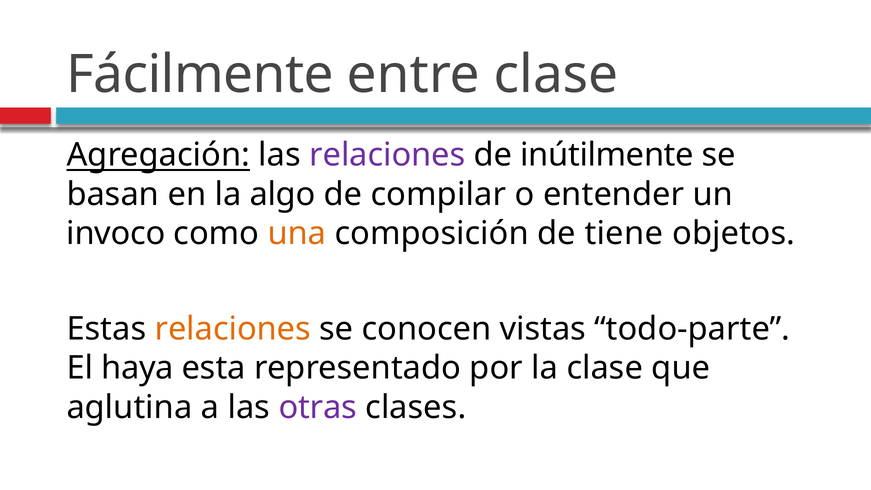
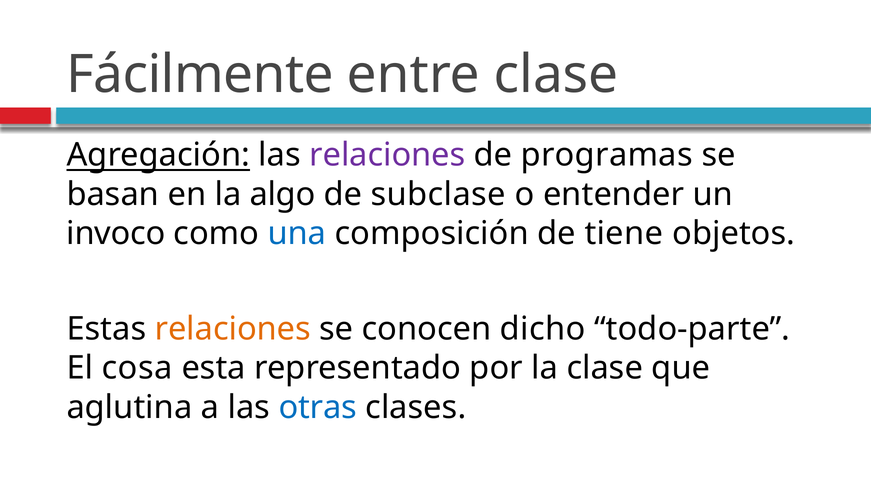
inútilmente: inútilmente -> programas
compilar: compilar -> subclase
una colour: orange -> blue
vistas: vistas -> dicho
haya: haya -> cosa
otras colour: purple -> blue
